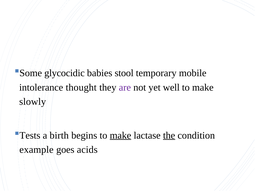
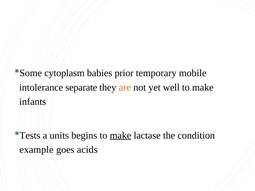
glycocidic: glycocidic -> cytoplasm
stool: stool -> prior
thought: thought -> separate
are colour: purple -> orange
slowly: slowly -> infants
birth: birth -> units
the underline: present -> none
